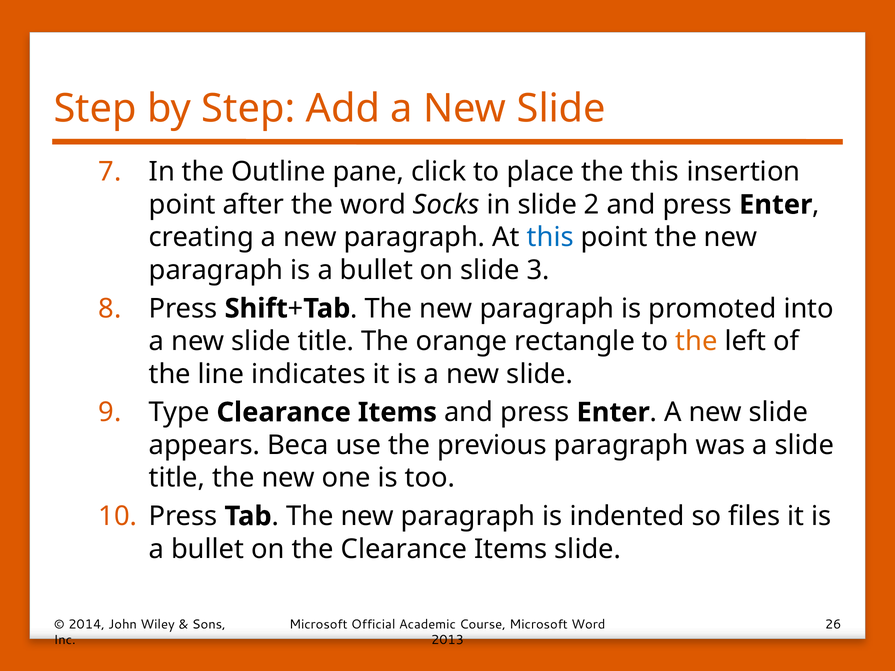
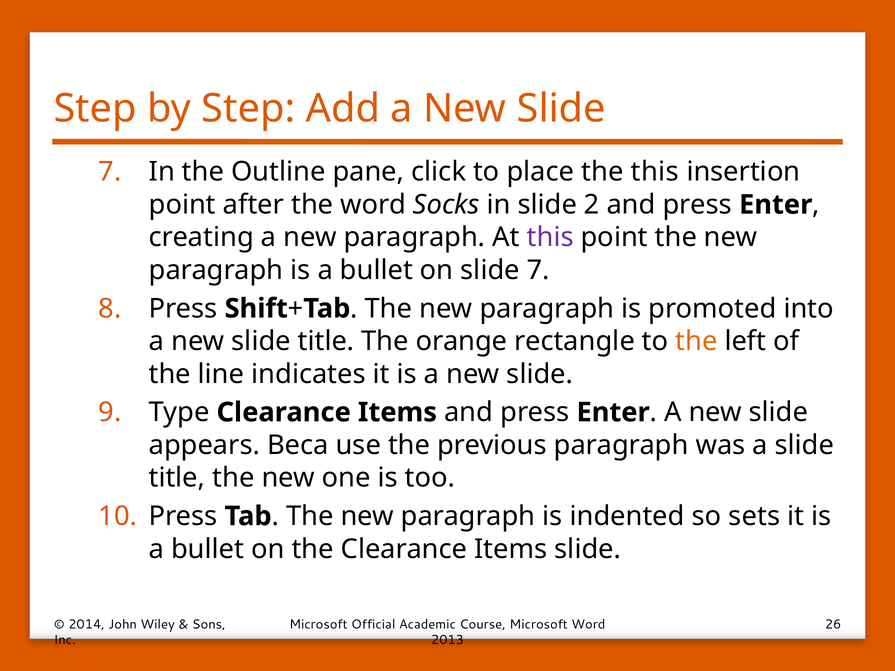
this at (550, 238) colour: blue -> purple
on slide 3: 3 -> 7
files: files -> sets
